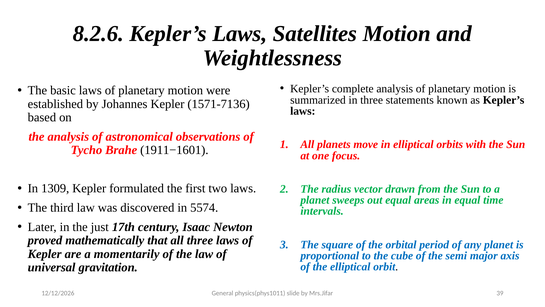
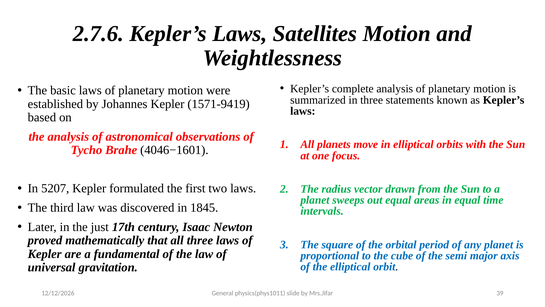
8.2.6: 8.2.6 -> 2.7.6
1571-7136: 1571-7136 -> 1571-9419
1911−1601: 1911−1601 -> 4046−1601
1309: 1309 -> 5207
5574: 5574 -> 1845
momentarily: momentarily -> fundamental
